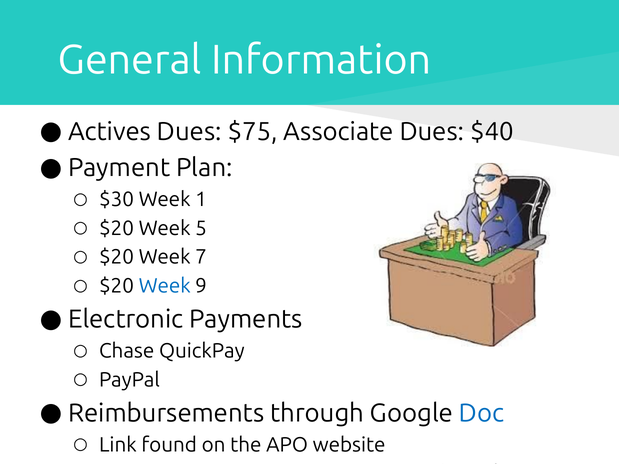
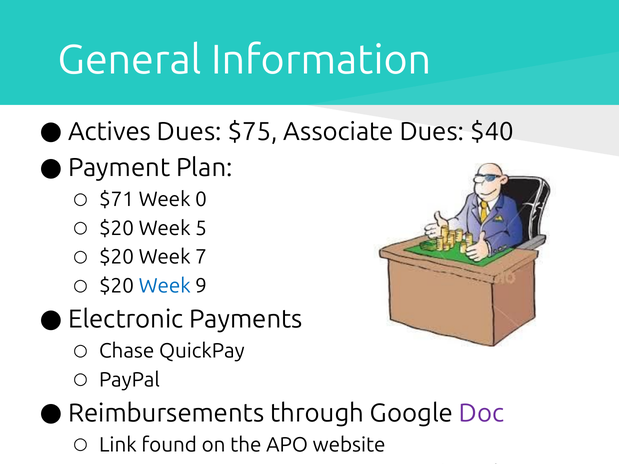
$30: $30 -> $71
1: 1 -> 0
Doc colour: blue -> purple
